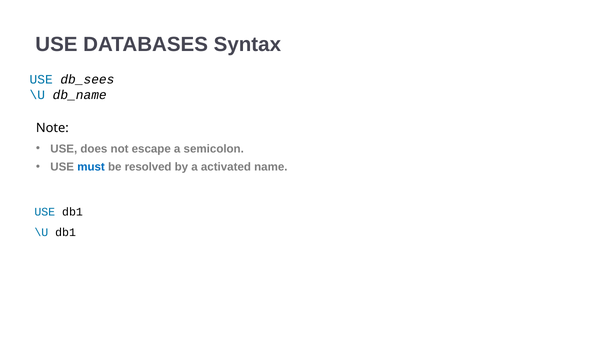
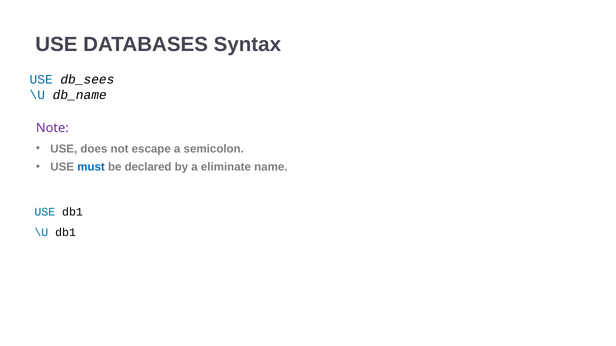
Note colour: black -> purple
resolved: resolved -> declared
activated: activated -> eliminate
